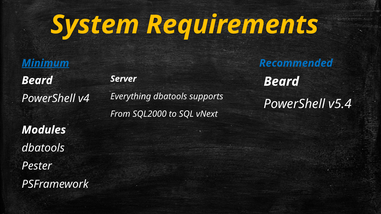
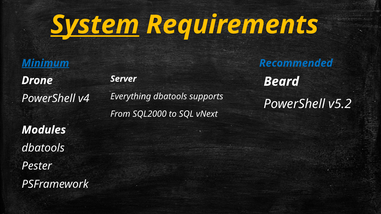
System underline: none -> present
Beard at (37, 81): Beard -> Drone
v5.4: v5.4 -> v5.2
